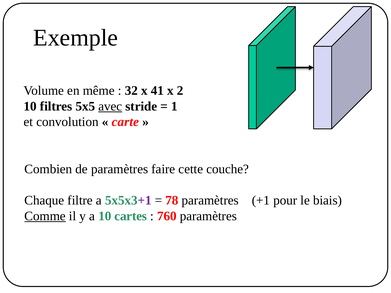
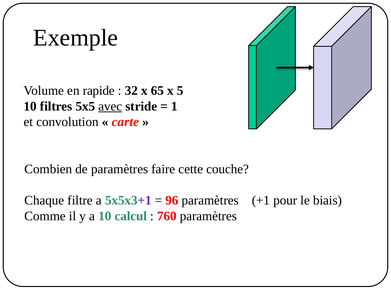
même: même -> rapide
41: 41 -> 65
2: 2 -> 5
78: 78 -> 96
Comme underline: present -> none
cartes: cartes -> calcul
